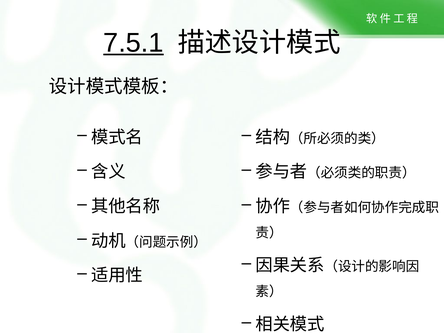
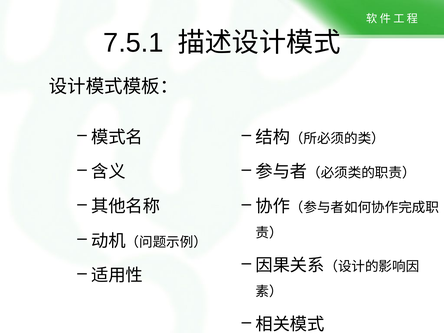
7.5.1 underline: present -> none
